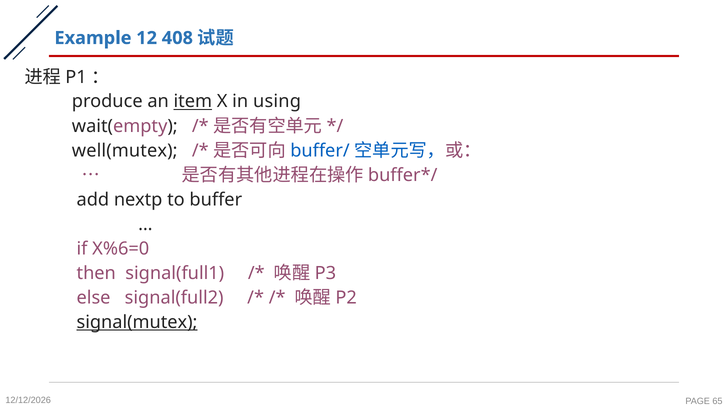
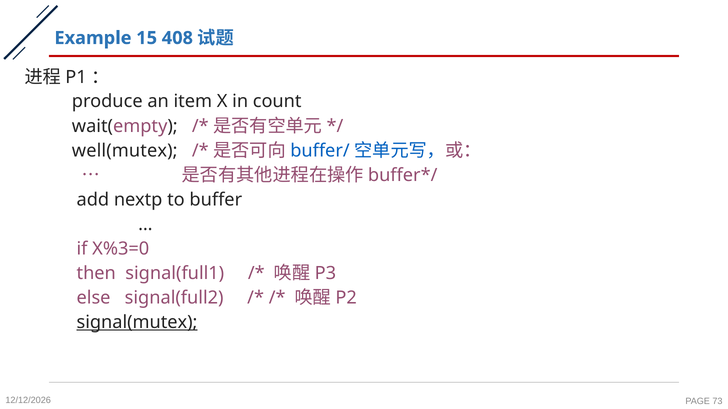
12: 12 -> 15
item underline: present -> none
using: using -> count
X%6=0: X%6=0 -> X%3=0
65: 65 -> 73
